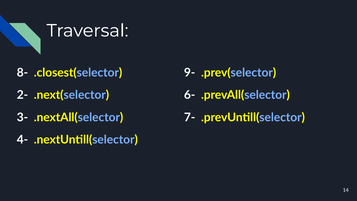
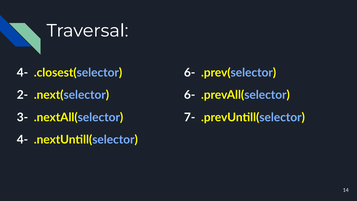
8- at (22, 73): 8- -> 4-
9- at (190, 73): 9- -> 6-
